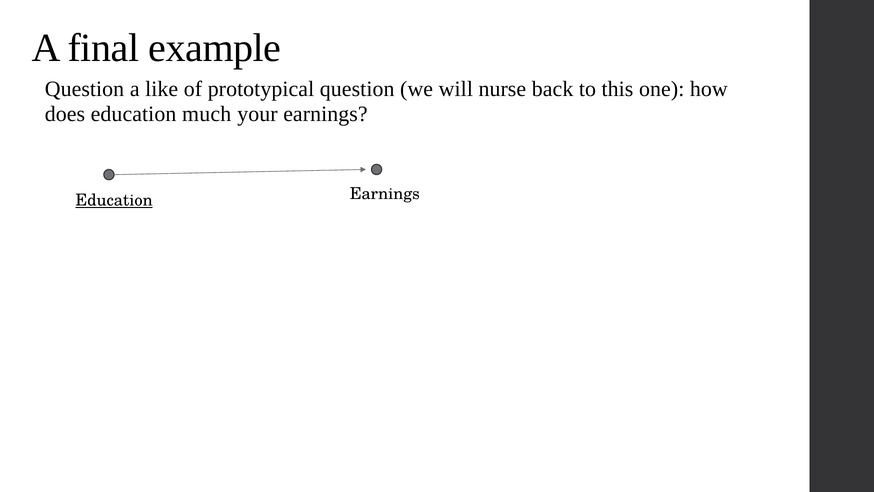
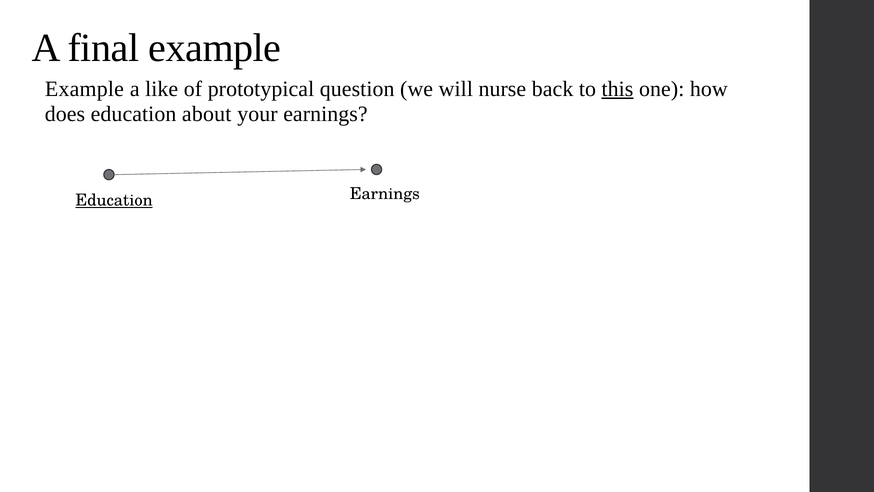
Question at (84, 89): Question -> Example
this underline: none -> present
much: much -> about
